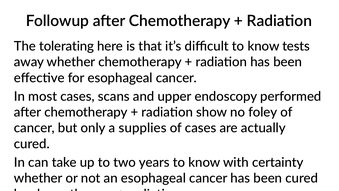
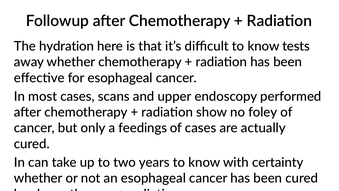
tolerating: tolerating -> hydration
supplies: supplies -> feedings
